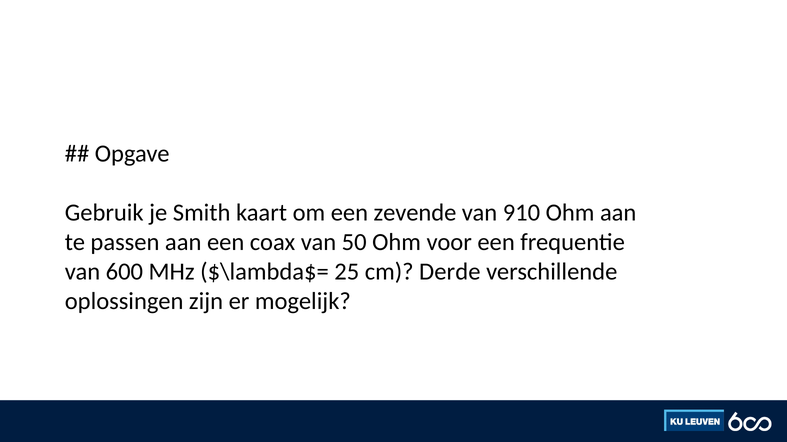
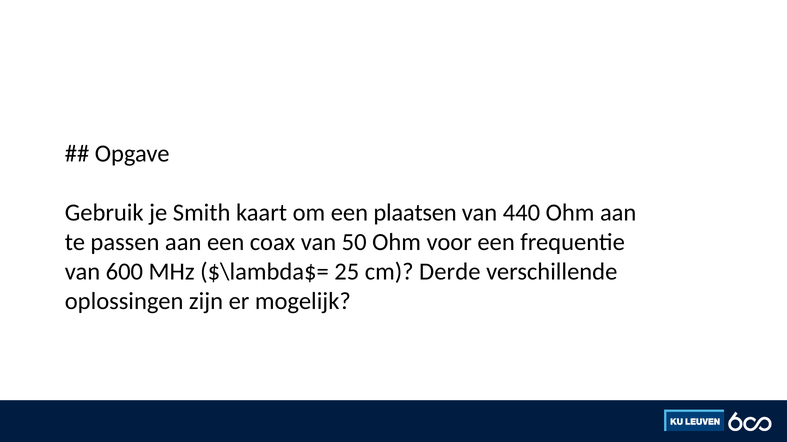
zevende: zevende -> plaatsen
910: 910 -> 440
